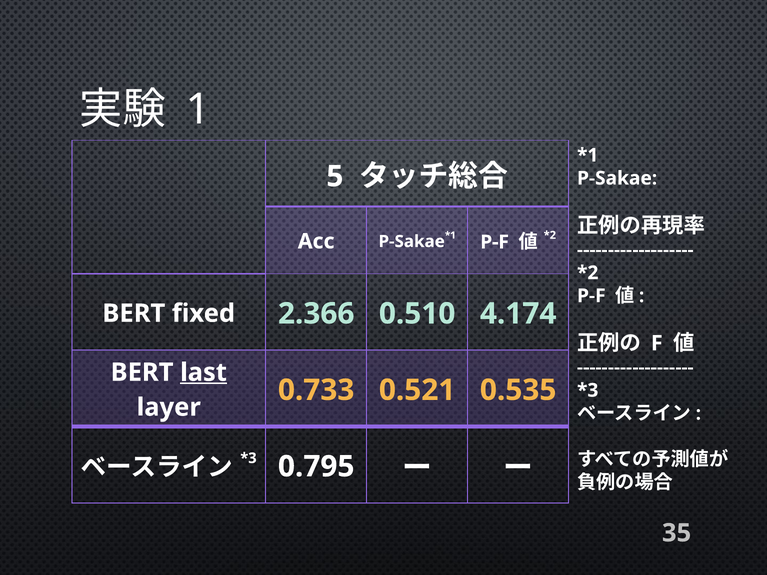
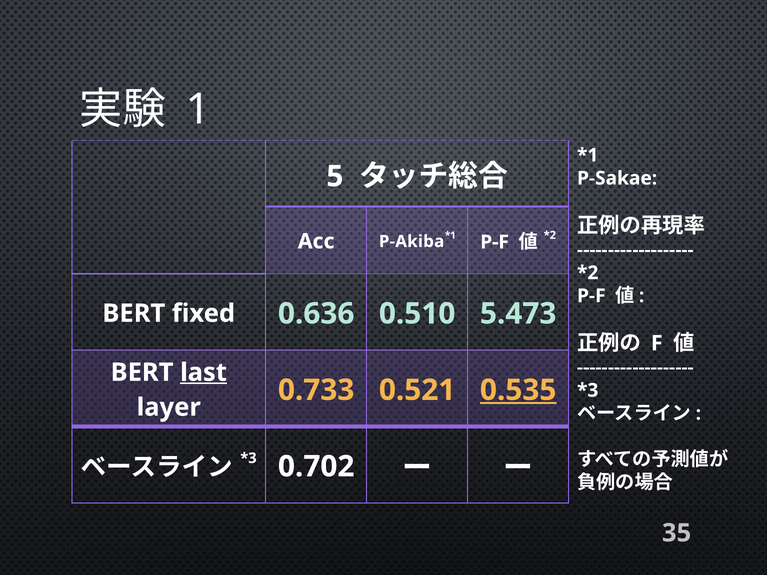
Acc P-Sakae: P-Sakae -> P-Akiba
2.366: 2.366 -> 0.636
4.174: 4.174 -> 5.473
0.535 underline: none -> present
0.795: 0.795 -> 0.702
